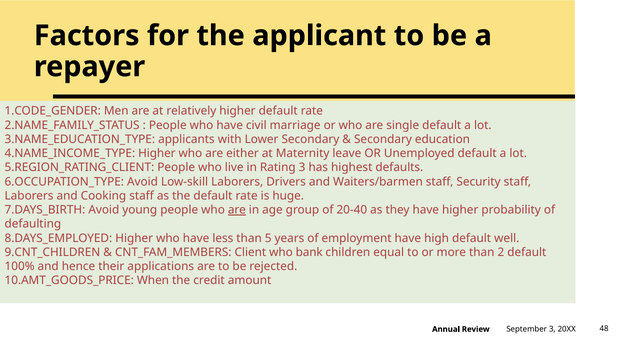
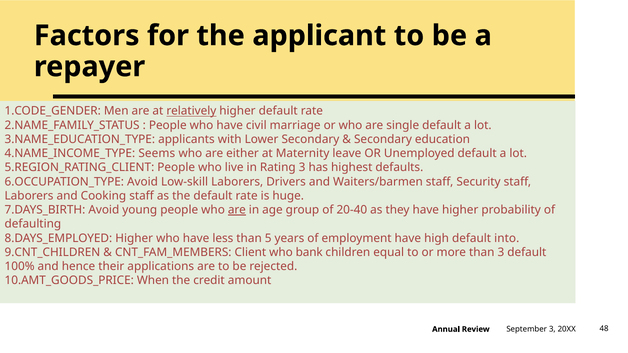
relatively underline: none -> present
Higher at (157, 154): Higher -> Seems
well: well -> into
than 2: 2 -> 3
